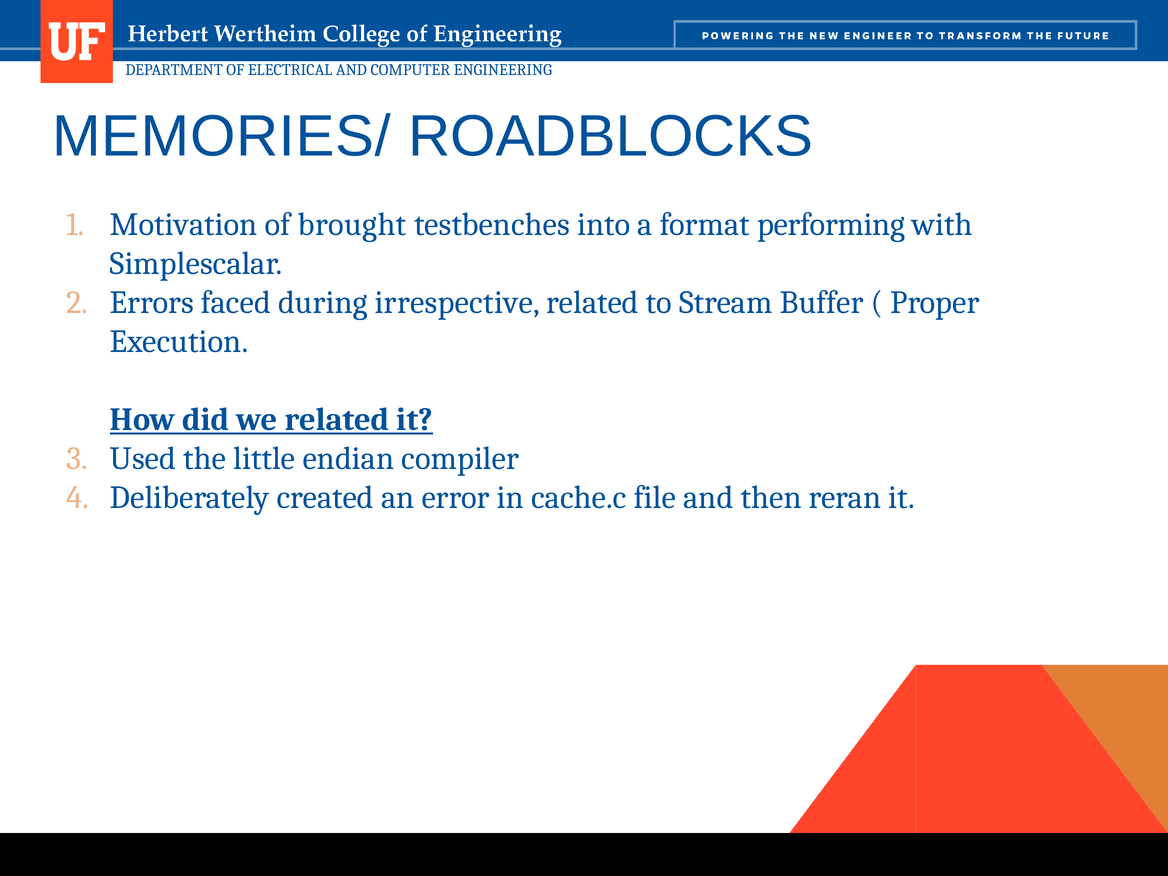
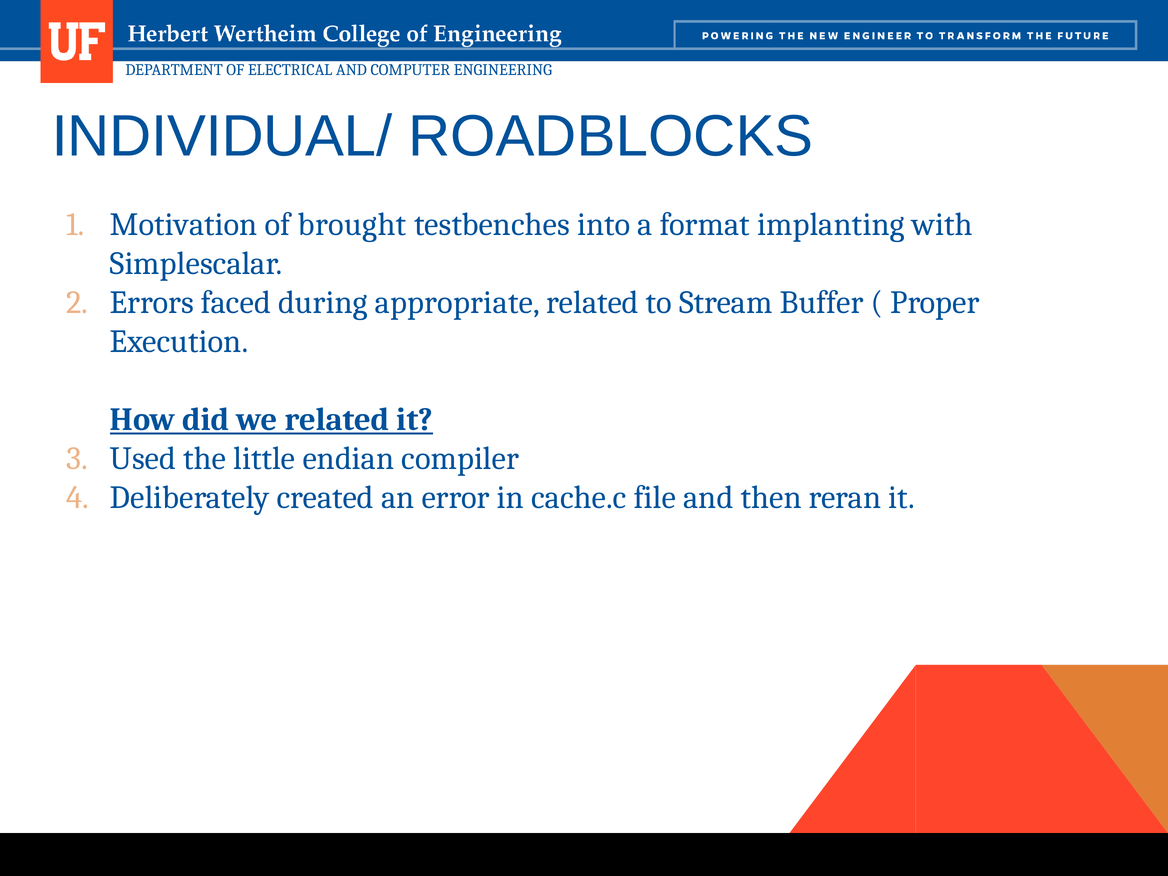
MEMORIES/: MEMORIES/ -> INDIVIDUAL/
performing: performing -> implanting
irrespective: irrespective -> appropriate
